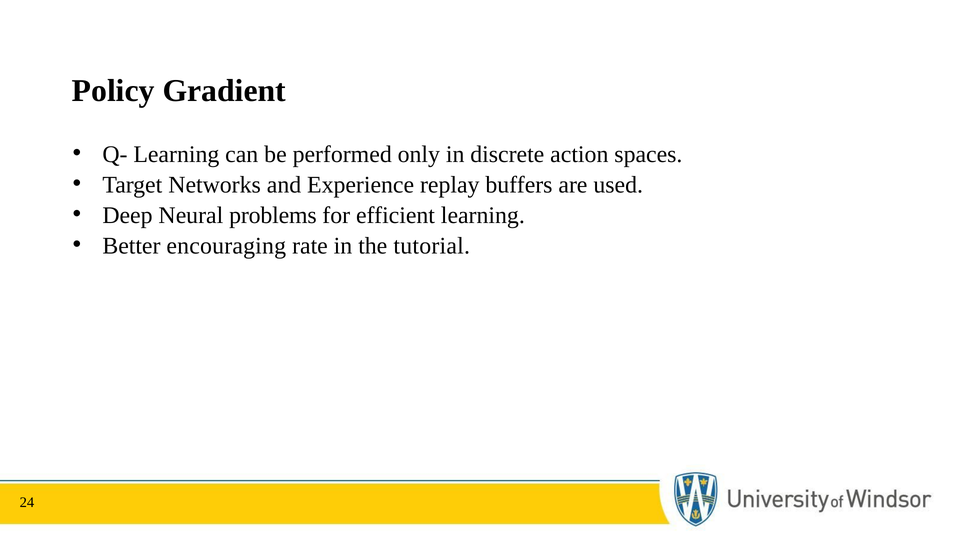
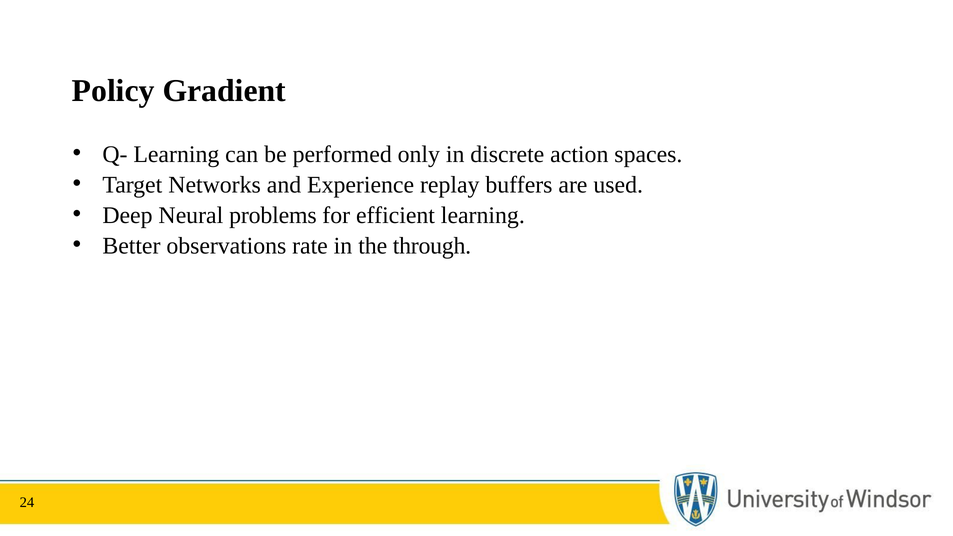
encouraging: encouraging -> observations
tutorial: tutorial -> through
